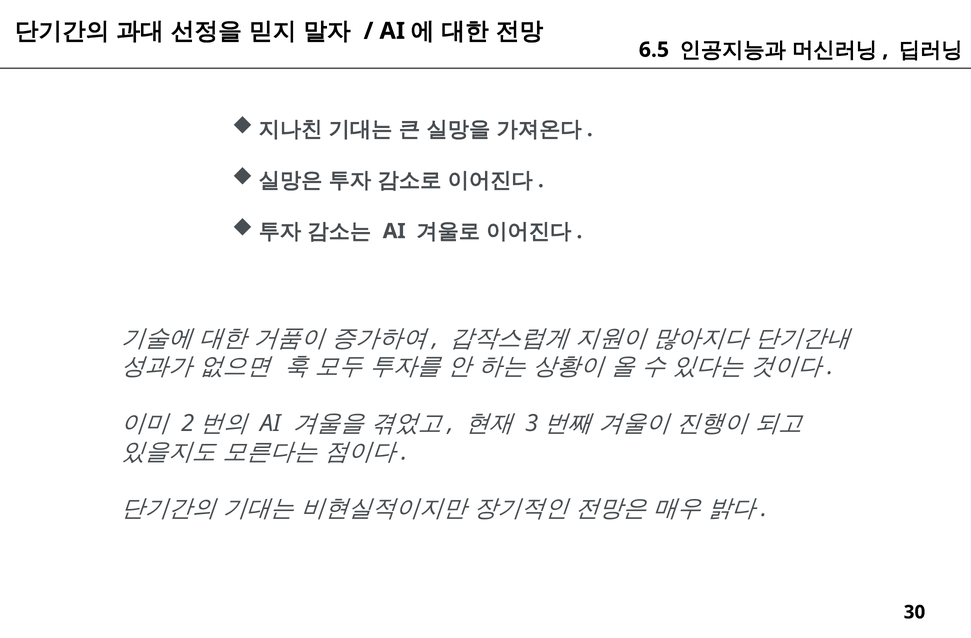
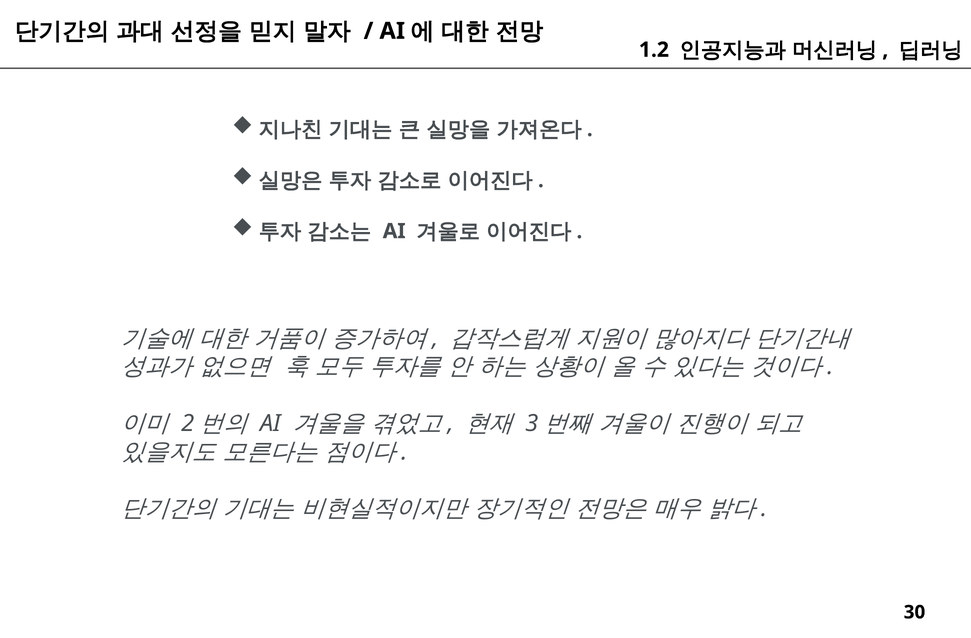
6.5: 6.5 -> 1.2
